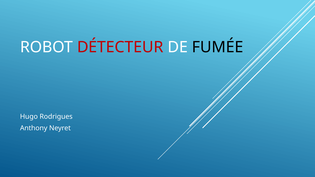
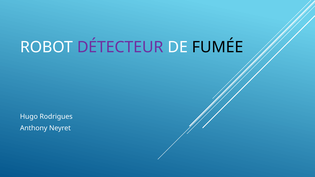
DÉTECTEUR colour: red -> purple
